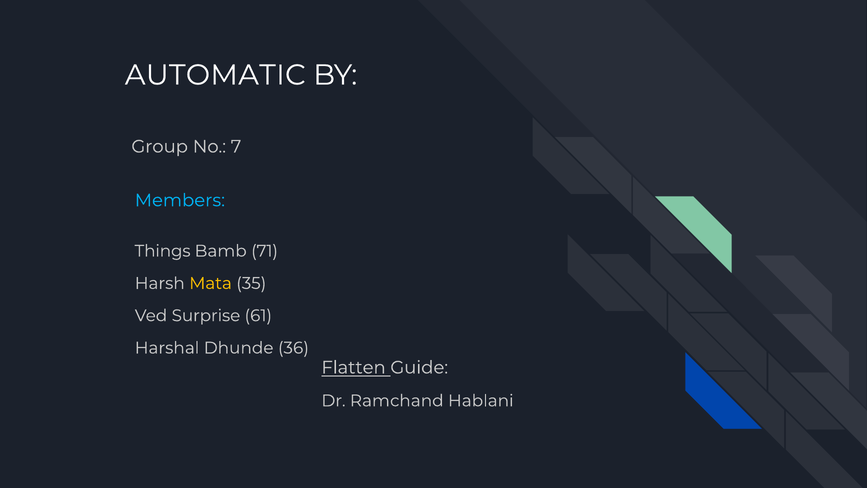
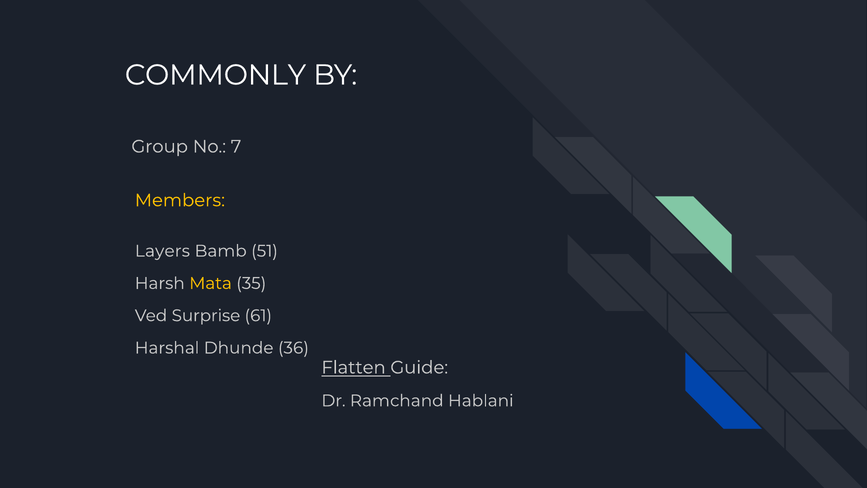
AUTOMATIC: AUTOMATIC -> COMMONLY
Members colour: light blue -> yellow
Things: Things -> Layers
71: 71 -> 51
